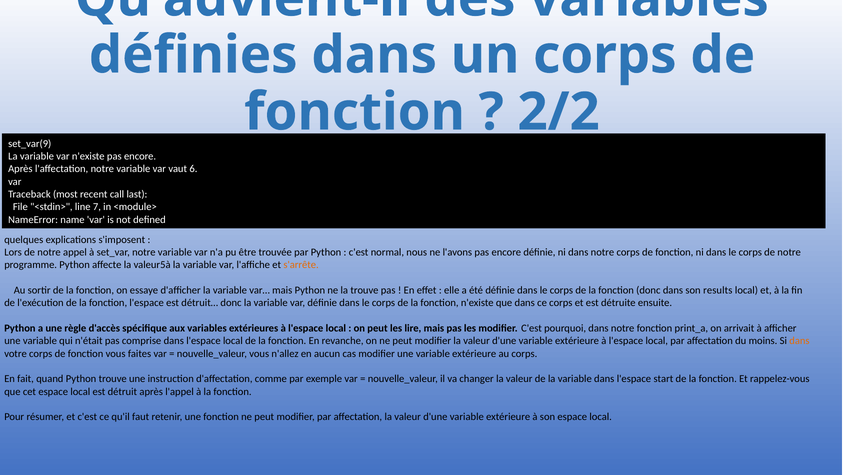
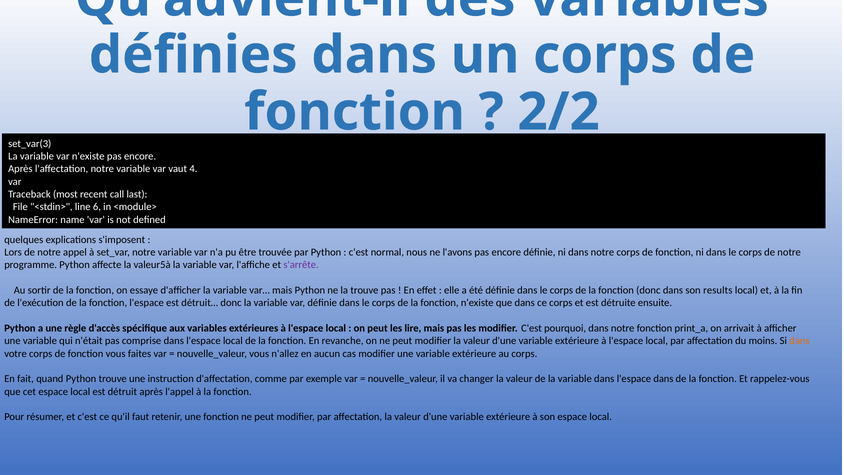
set_var(9: set_var(9 -> set_var(3
6: 6 -> 4
7: 7 -> 6
s'arrête colour: orange -> purple
l'espace start: start -> dans
